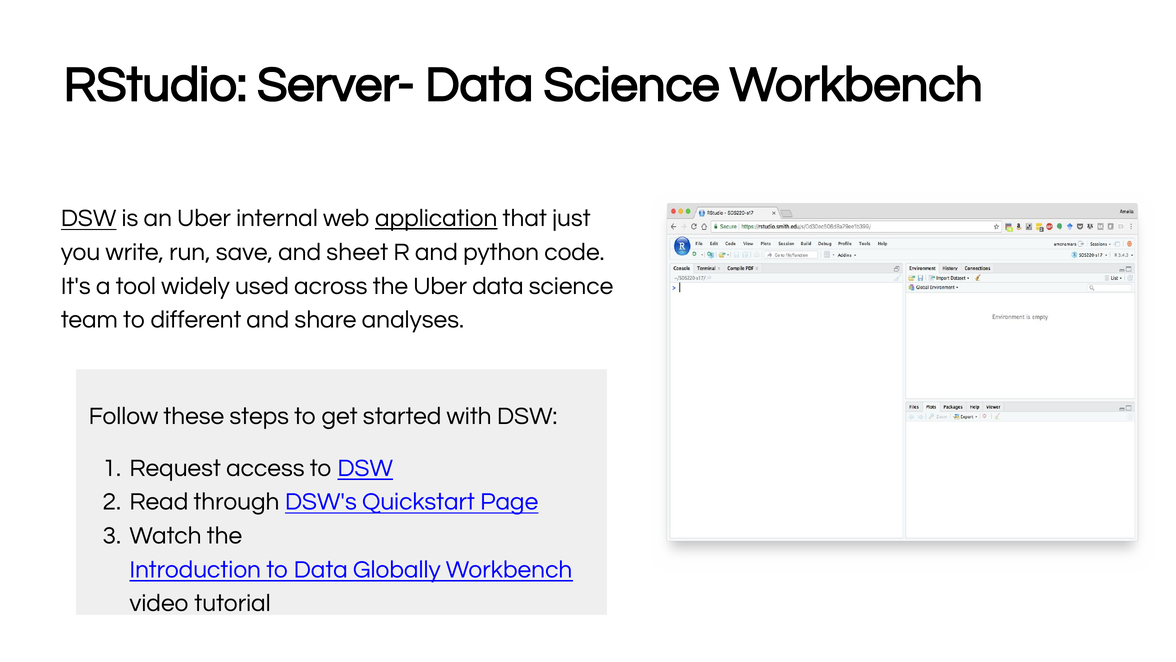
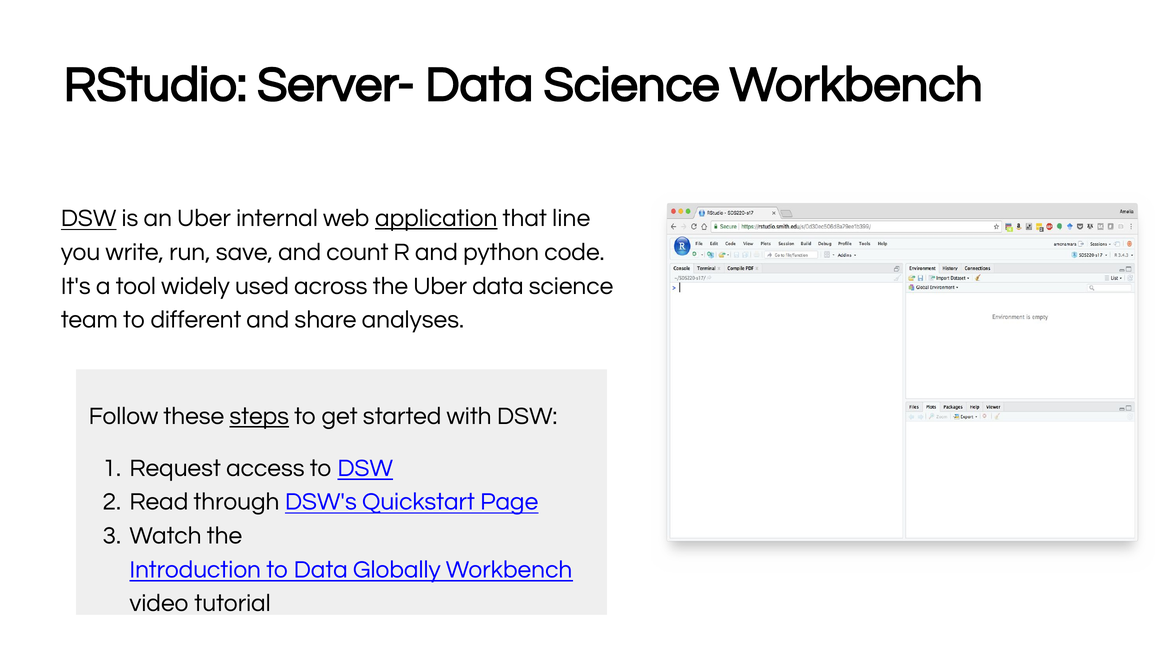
just: just -> line
sheet: sheet -> count
steps underline: none -> present
